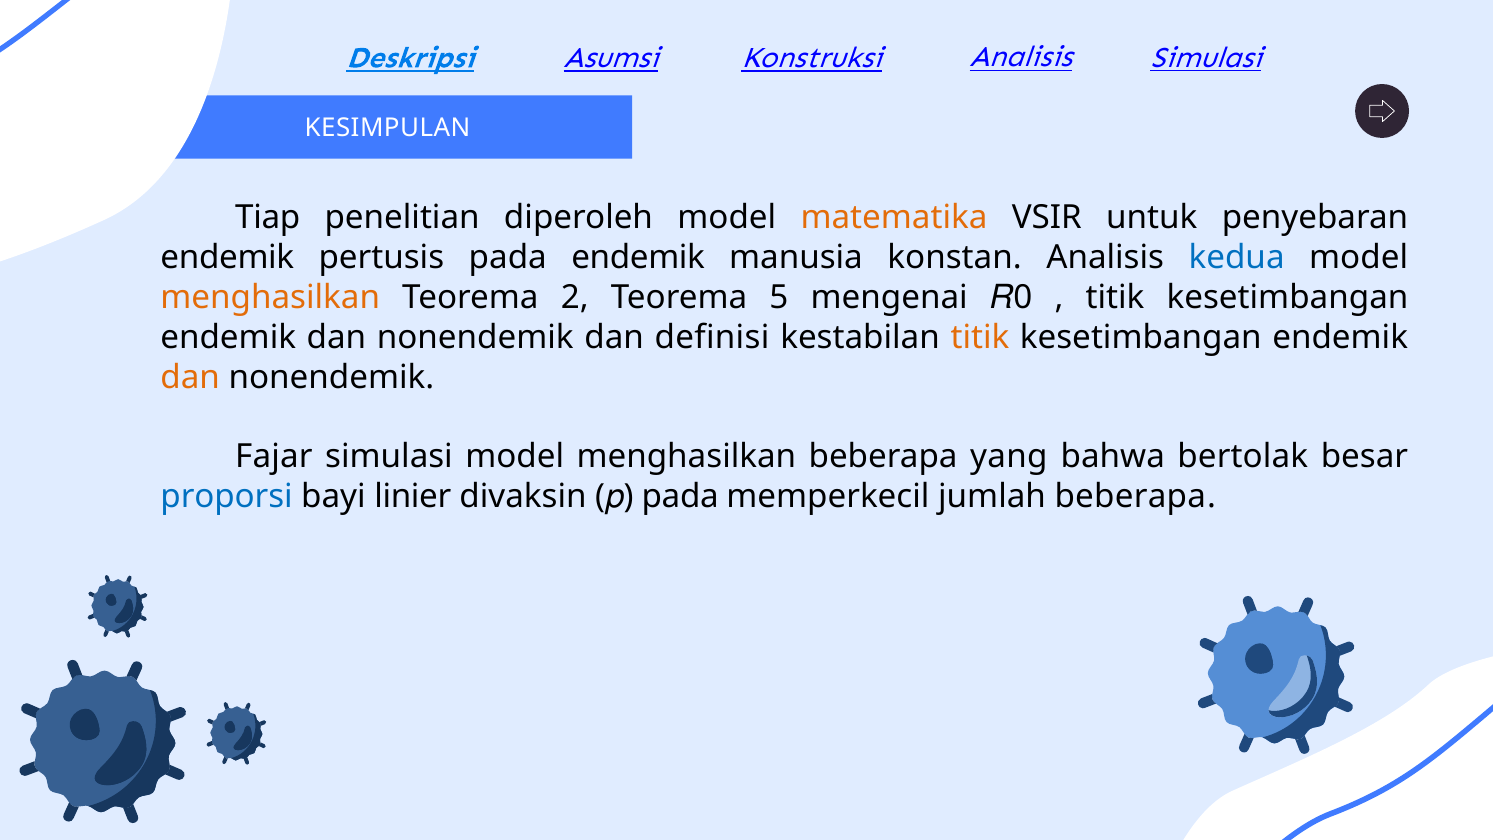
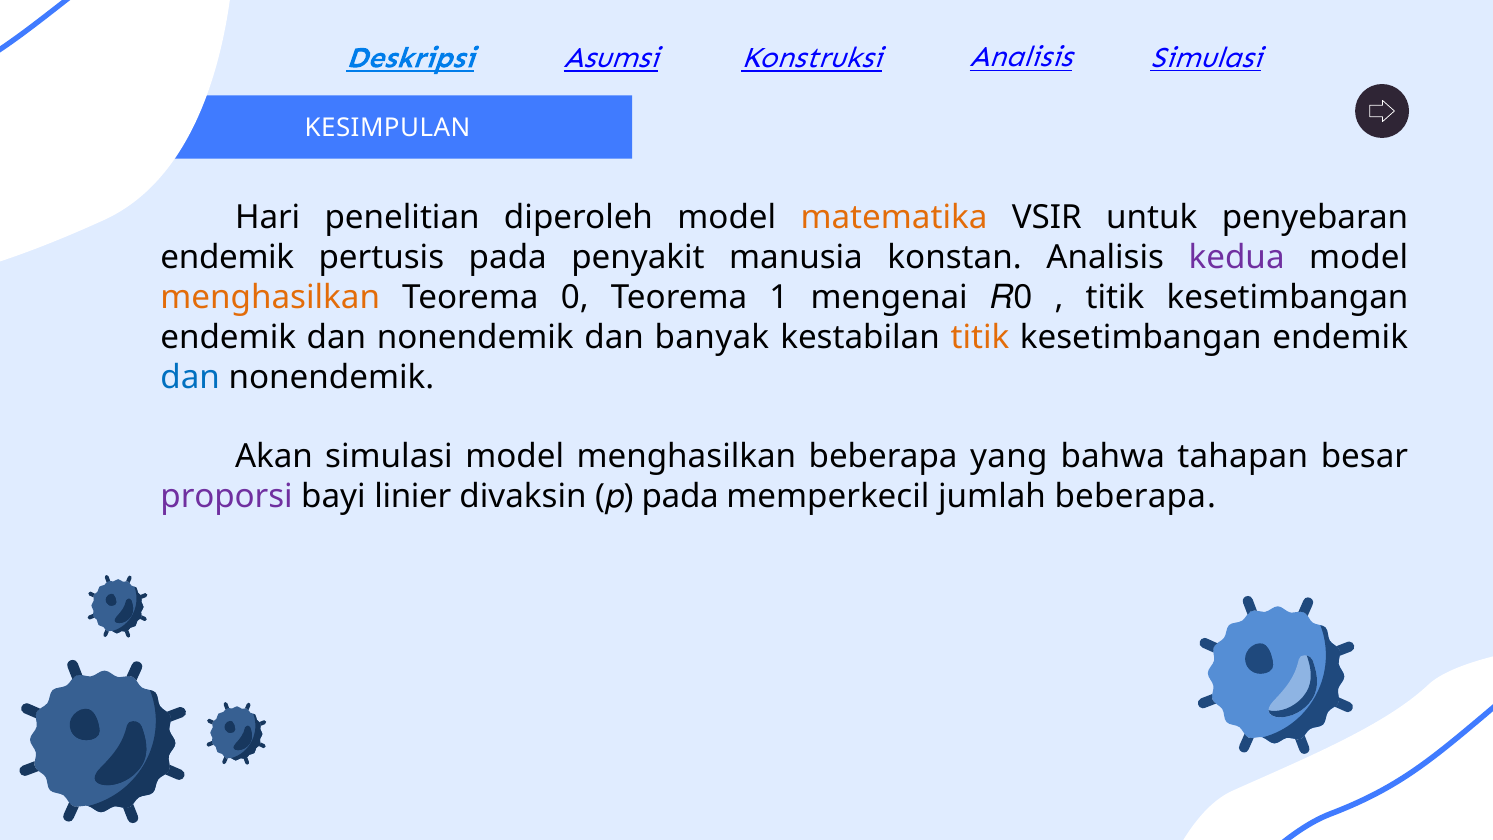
Tiap: Tiap -> Hari
pada endemik: endemik -> penyakit
kedua colour: blue -> purple
Teorema 2: 2 -> 0
5: 5 -> 1
definisi: definisi -> banyak
dan at (190, 377) colour: orange -> blue
Fajar: Fajar -> Akan
bertolak: bertolak -> tahapan
proporsi colour: blue -> purple
